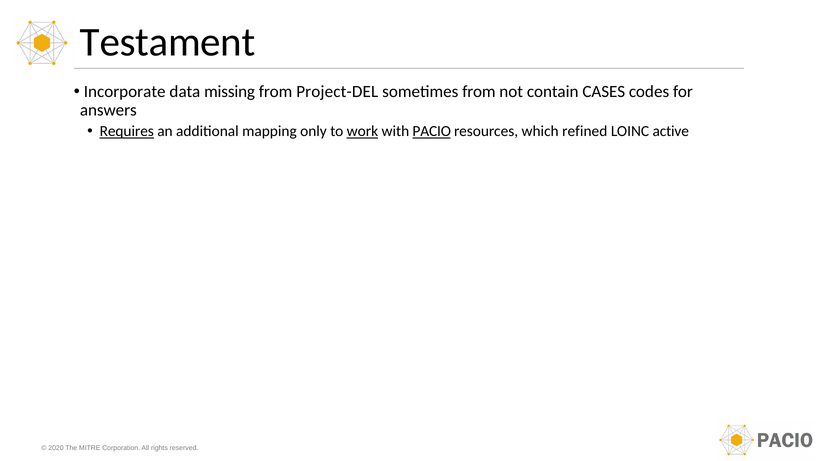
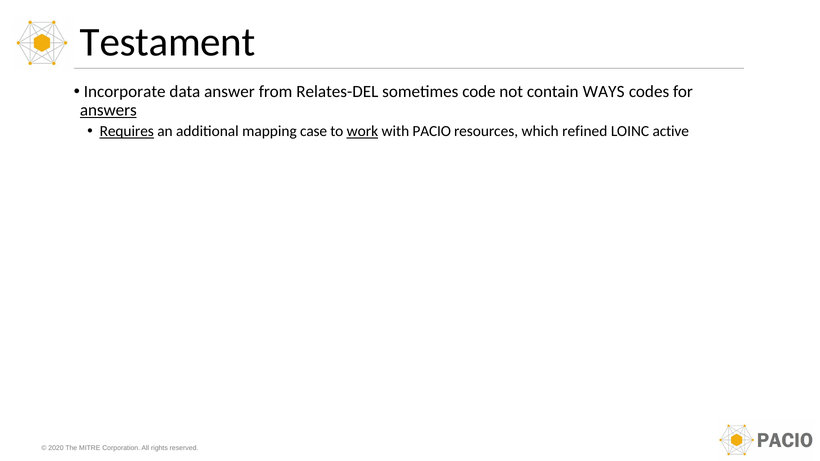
missing: missing -> answer
Project-DEL: Project-DEL -> Relates-DEL
sometimes from: from -> code
CASES: CASES -> WAYS
answers underline: none -> present
only: only -> case
PACIO underline: present -> none
